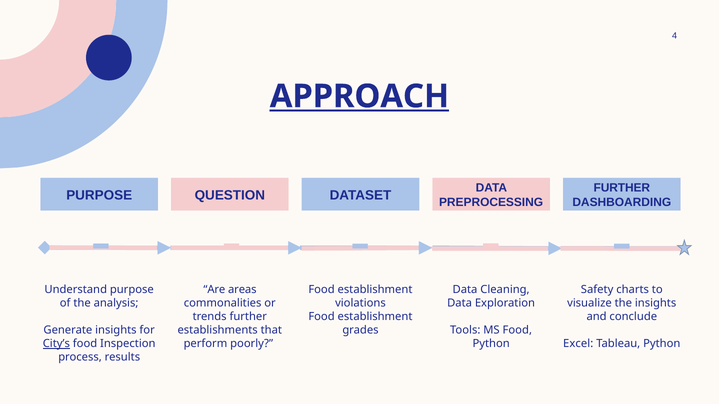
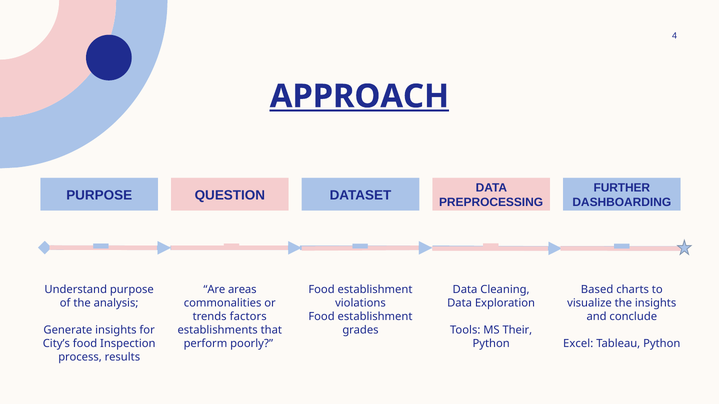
Safety: Safety -> Based
trends further: further -> factors
MS Food: Food -> Their
City’s underline: present -> none
